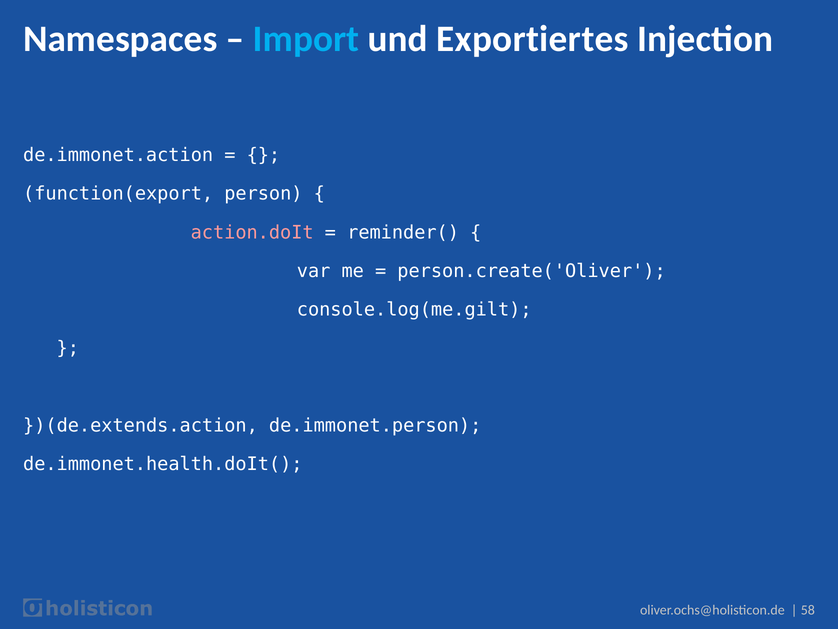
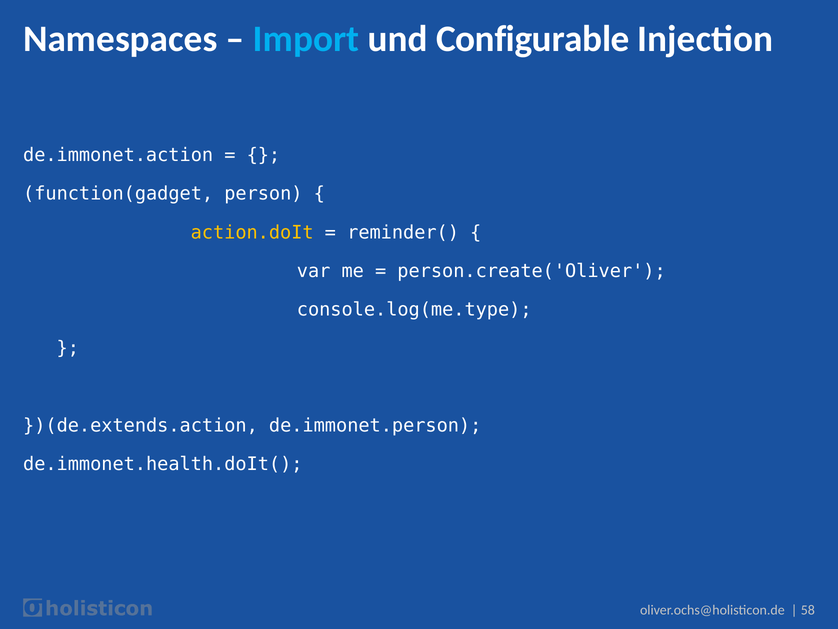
Exportiertes: Exportiertes -> Configurable
function(export: function(export -> function(gadget
action.doIt colour: pink -> yellow
console.log(me.gilt: console.log(me.gilt -> console.log(me.type
